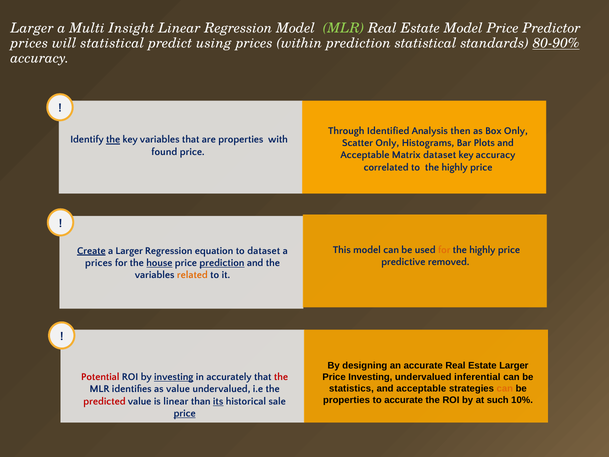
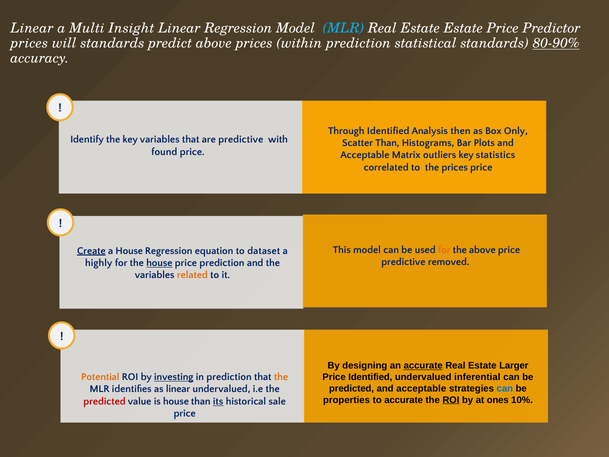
Larger at (32, 28): Larger -> Linear
MLR at (344, 28) colour: light green -> light blue
Estate Model: Model -> Estate
will statistical: statistical -> standards
predict using: using -> above
the at (113, 140) underline: present -> none
are properties: properties -> predictive
Scatter Only: Only -> Than
Matrix dataset: dataset -> outliers
key accuracy: accuracy -> statistics
to the highly: highly -> prices
highly at (482, 250): highly -> above
a Larger: Larger -> House
prices at (99, 263): prices -> highly
prediction at (222, 263) underline: present -> none
accurate at (423, 365) underline: none -> present
Potential colour: red -> orange
in accurately: accurately -> prediction
the at (281, 377) colour: red -> orange
Price Investing: Investing -> Identified
statistics at (351, 388): statistics -> predicted
can at (505, 388) colour: orange -> blue
as value: value -> linear
ROI at (451, 400) underline: none -> present
such: such -> ones
is linear: linear -> house
price at (185, 413) underline: present -> none
